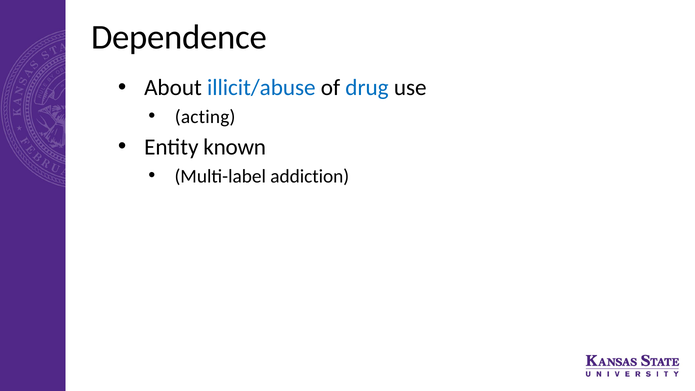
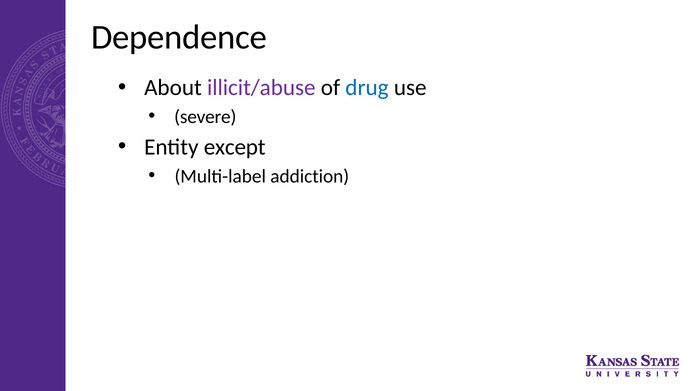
illicit/abuse colour: blue -> purple
acting: acting -> severe
known: known -> except
